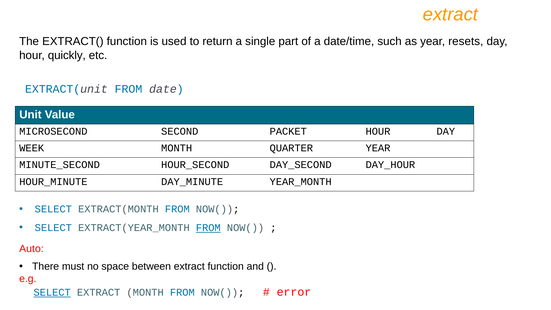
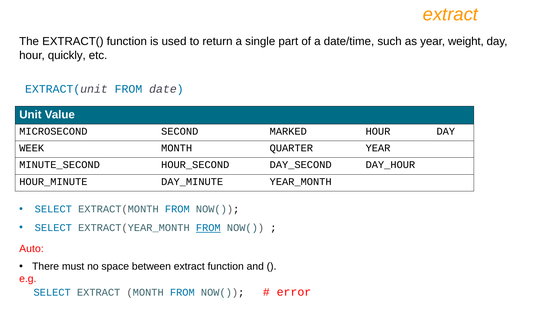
resets: resets -> weight
PACKET: PACKET -> MARKED
SELECT at (52, 292) underline: present -> none
